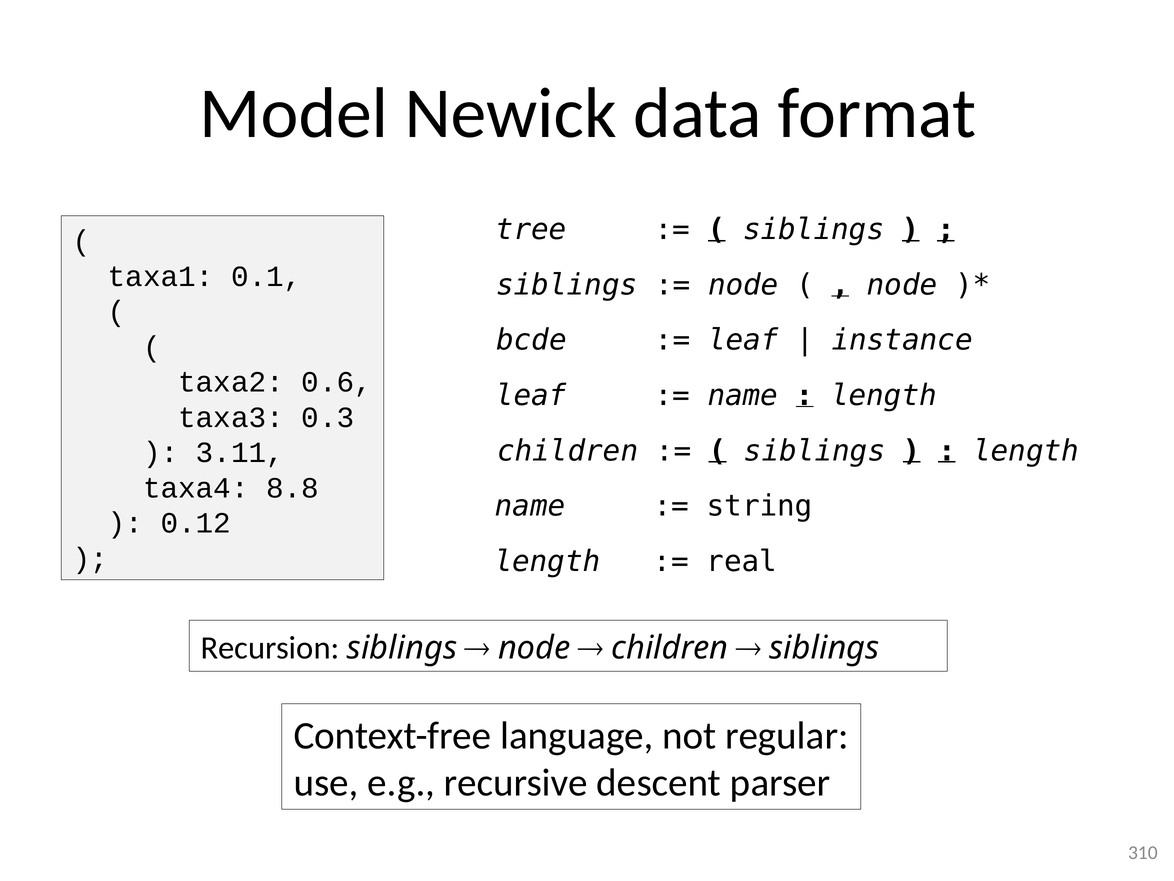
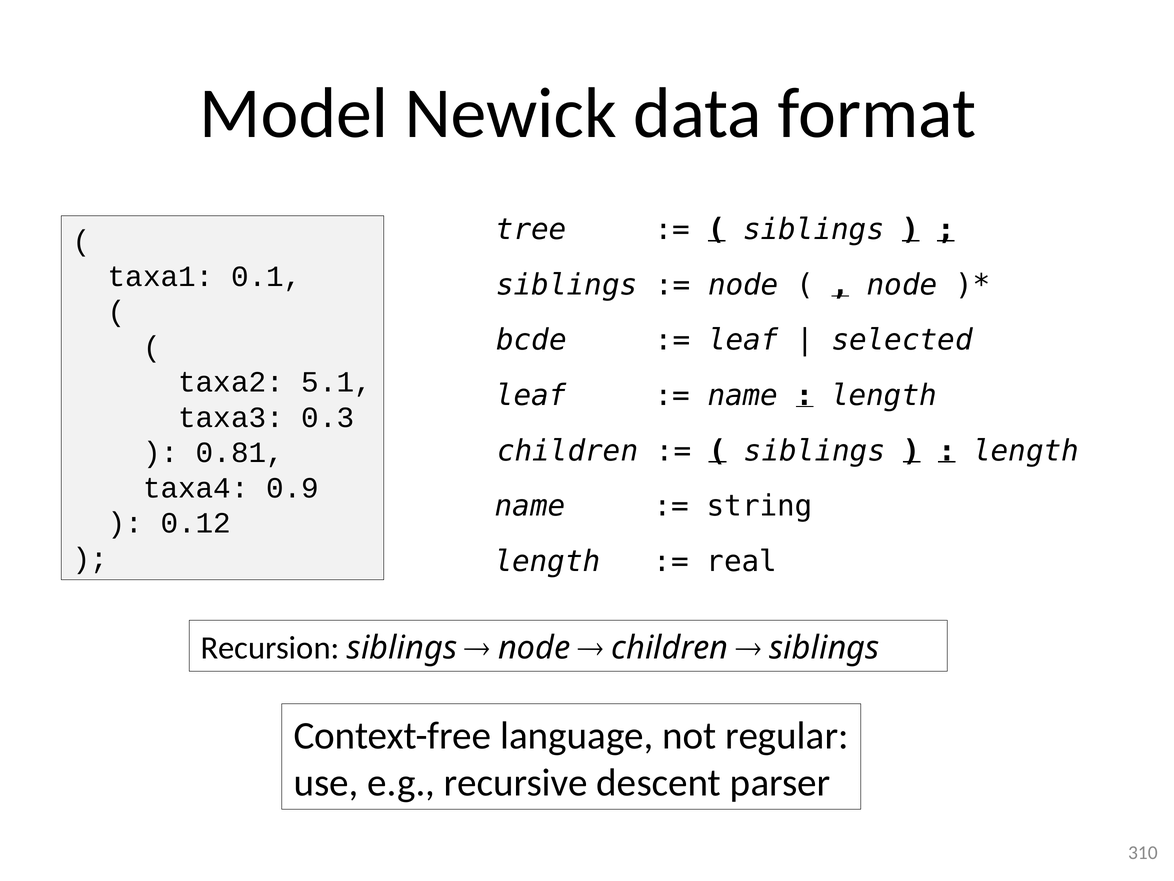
instance: instance -> selected
0.6: 0.6 -> 5.1
3.11: 3.11 -> 0.81
8.8: 8.8 -> 0.9
